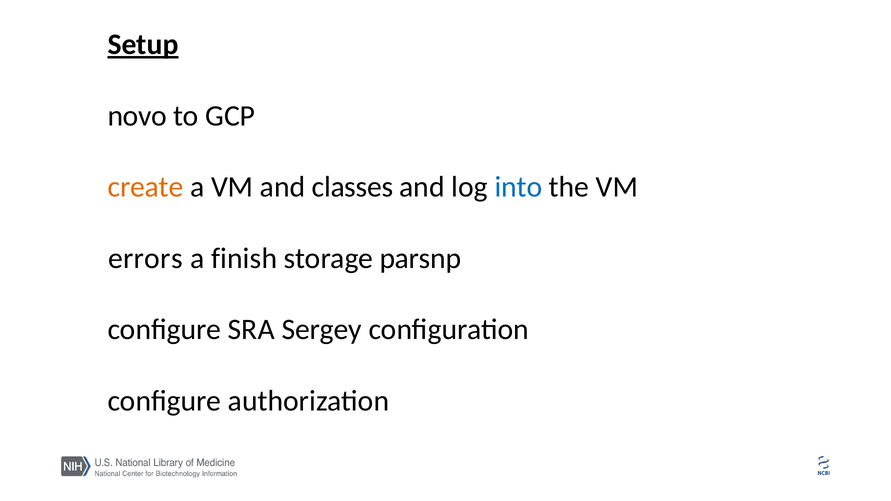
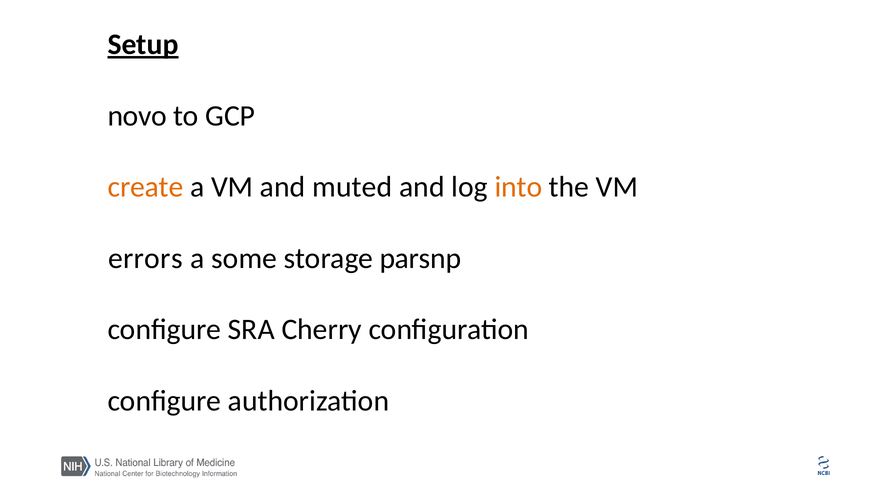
classes: classes -> muted
into colour: blue -> orange
finish: finish -> some
Sergey: Sergey -> Cherry
